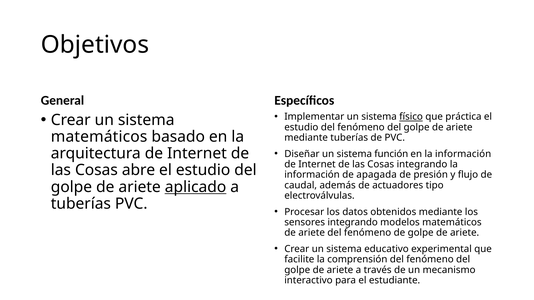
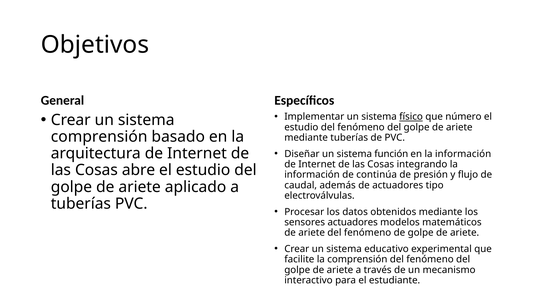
práctica: práctica -> número
matemáticos at (99, 137): matemáticos -> comprensión
apagada: apagada -> continúa
aplicado underline: present -> none
sensores integrando: integrando -> actuadores
